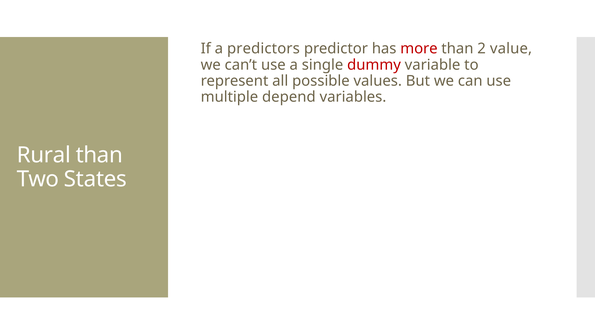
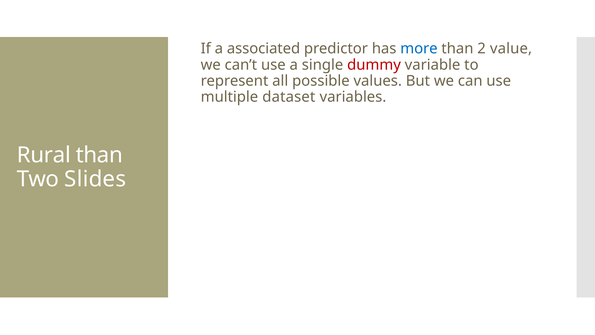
predictors: predictors -> associated
more colour: red -> blue
depend: depend -> dataset
States: States -> Slides
